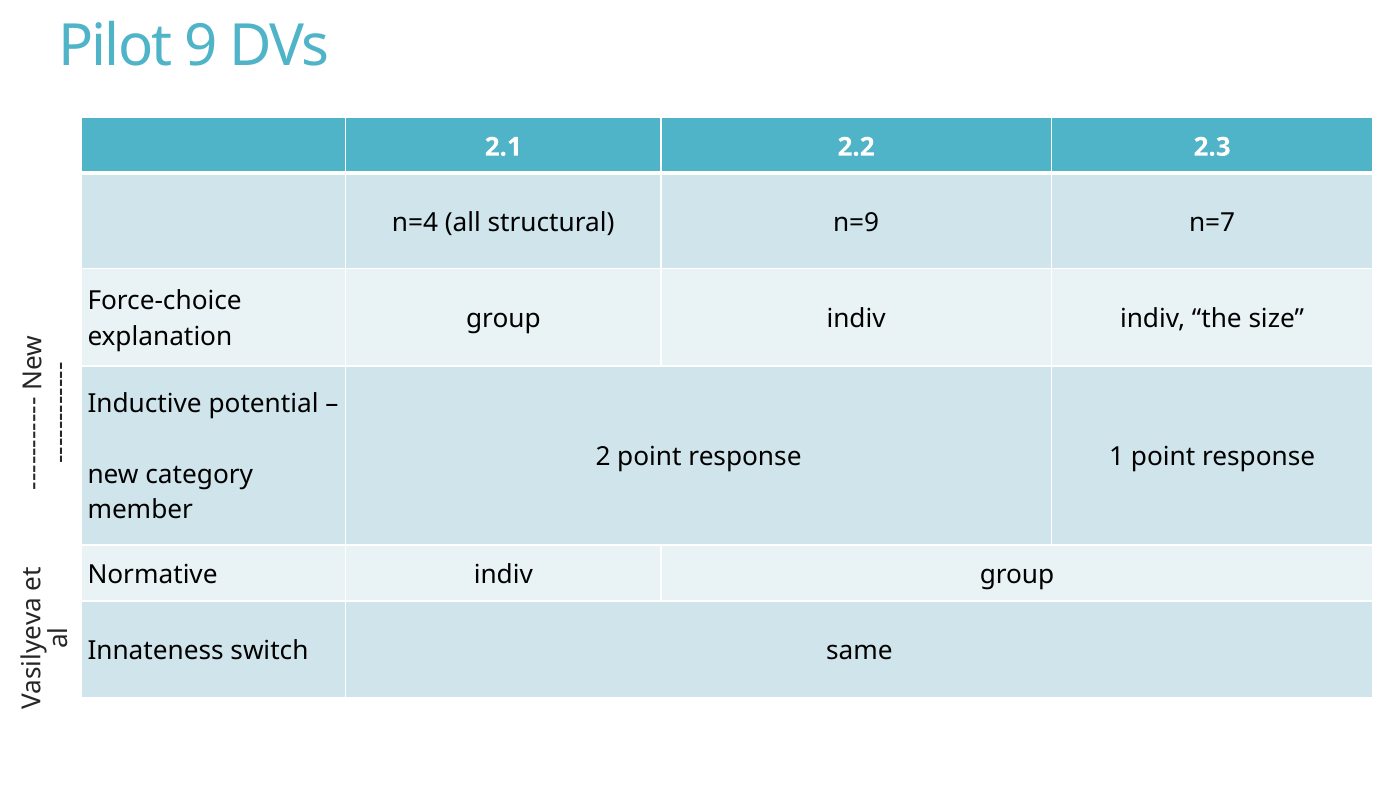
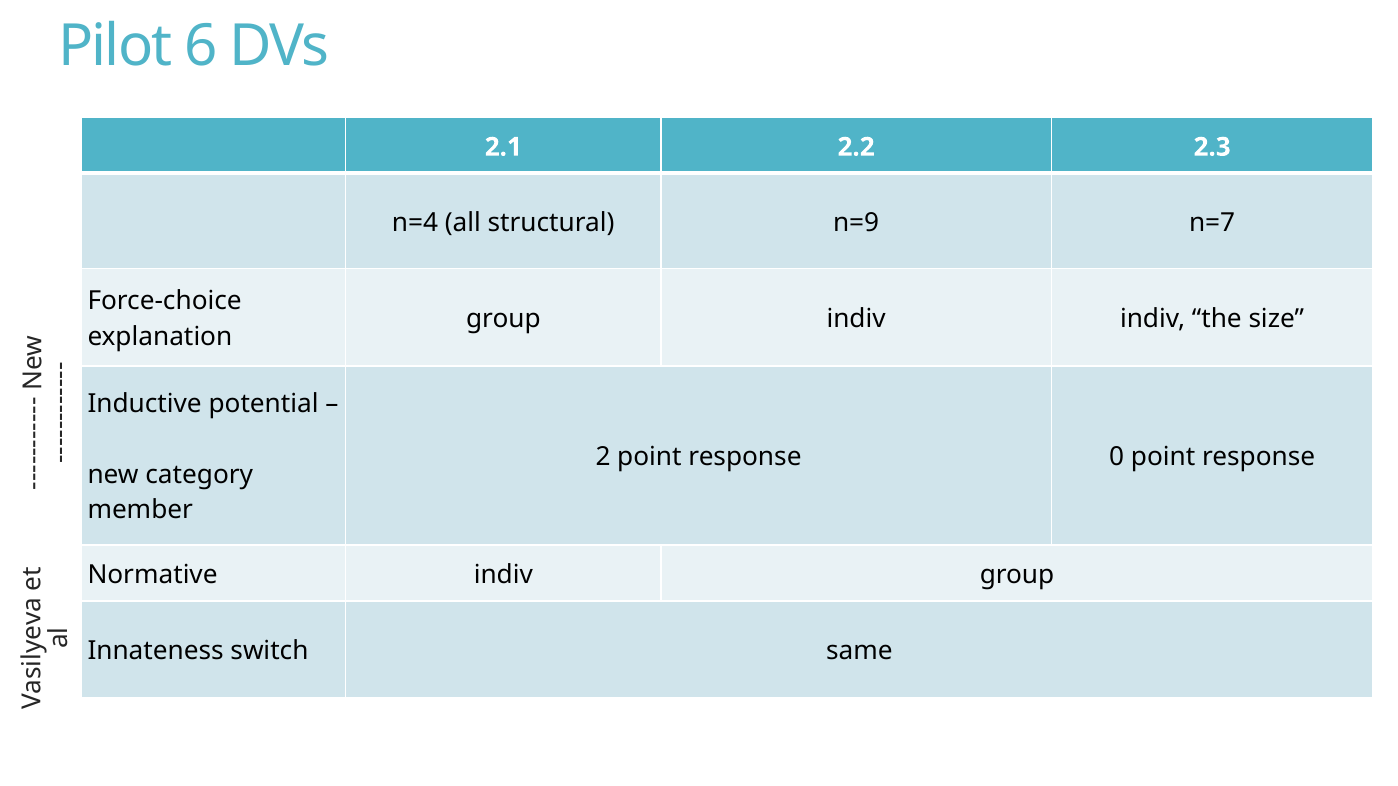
9: 9 -> 6
1: 1 -> 0
